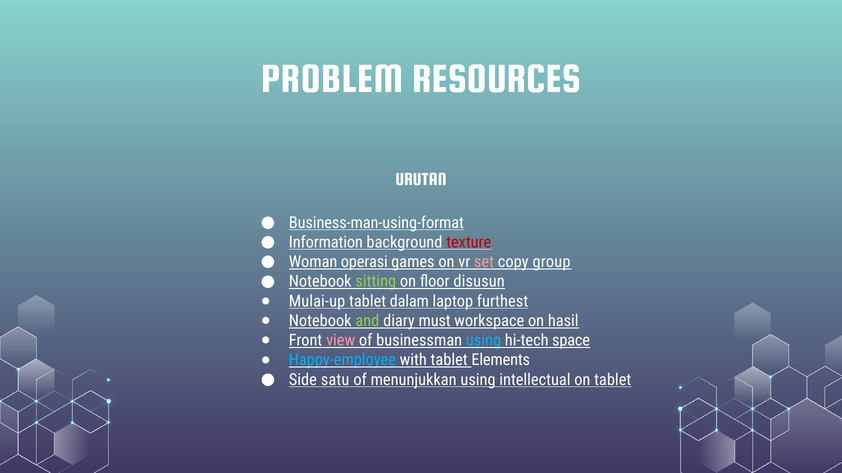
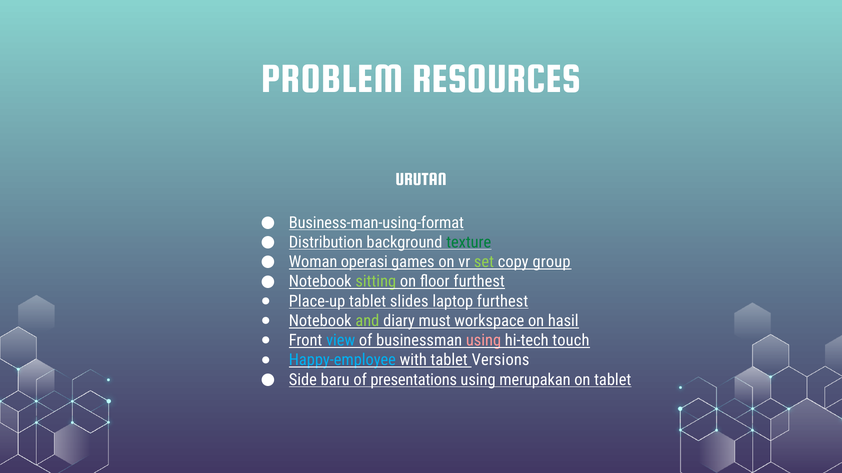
Information: Information -> Distribution
texture colour: red -> green
set colour: pink -> light green
floor disusun: disusun -> furthest
Mulai-up: Mulai-up -> Place-up
dalam: dalam -> slides
view colour: pink -> light blue
using at (484, 341) colour: light blue -> pink
space: space -> touch
Elements: Elements -> Versions
satu: satu -> baru
menunjukkan: menunjukkan -> presentations
intellectual: intellectual -> merupakan
